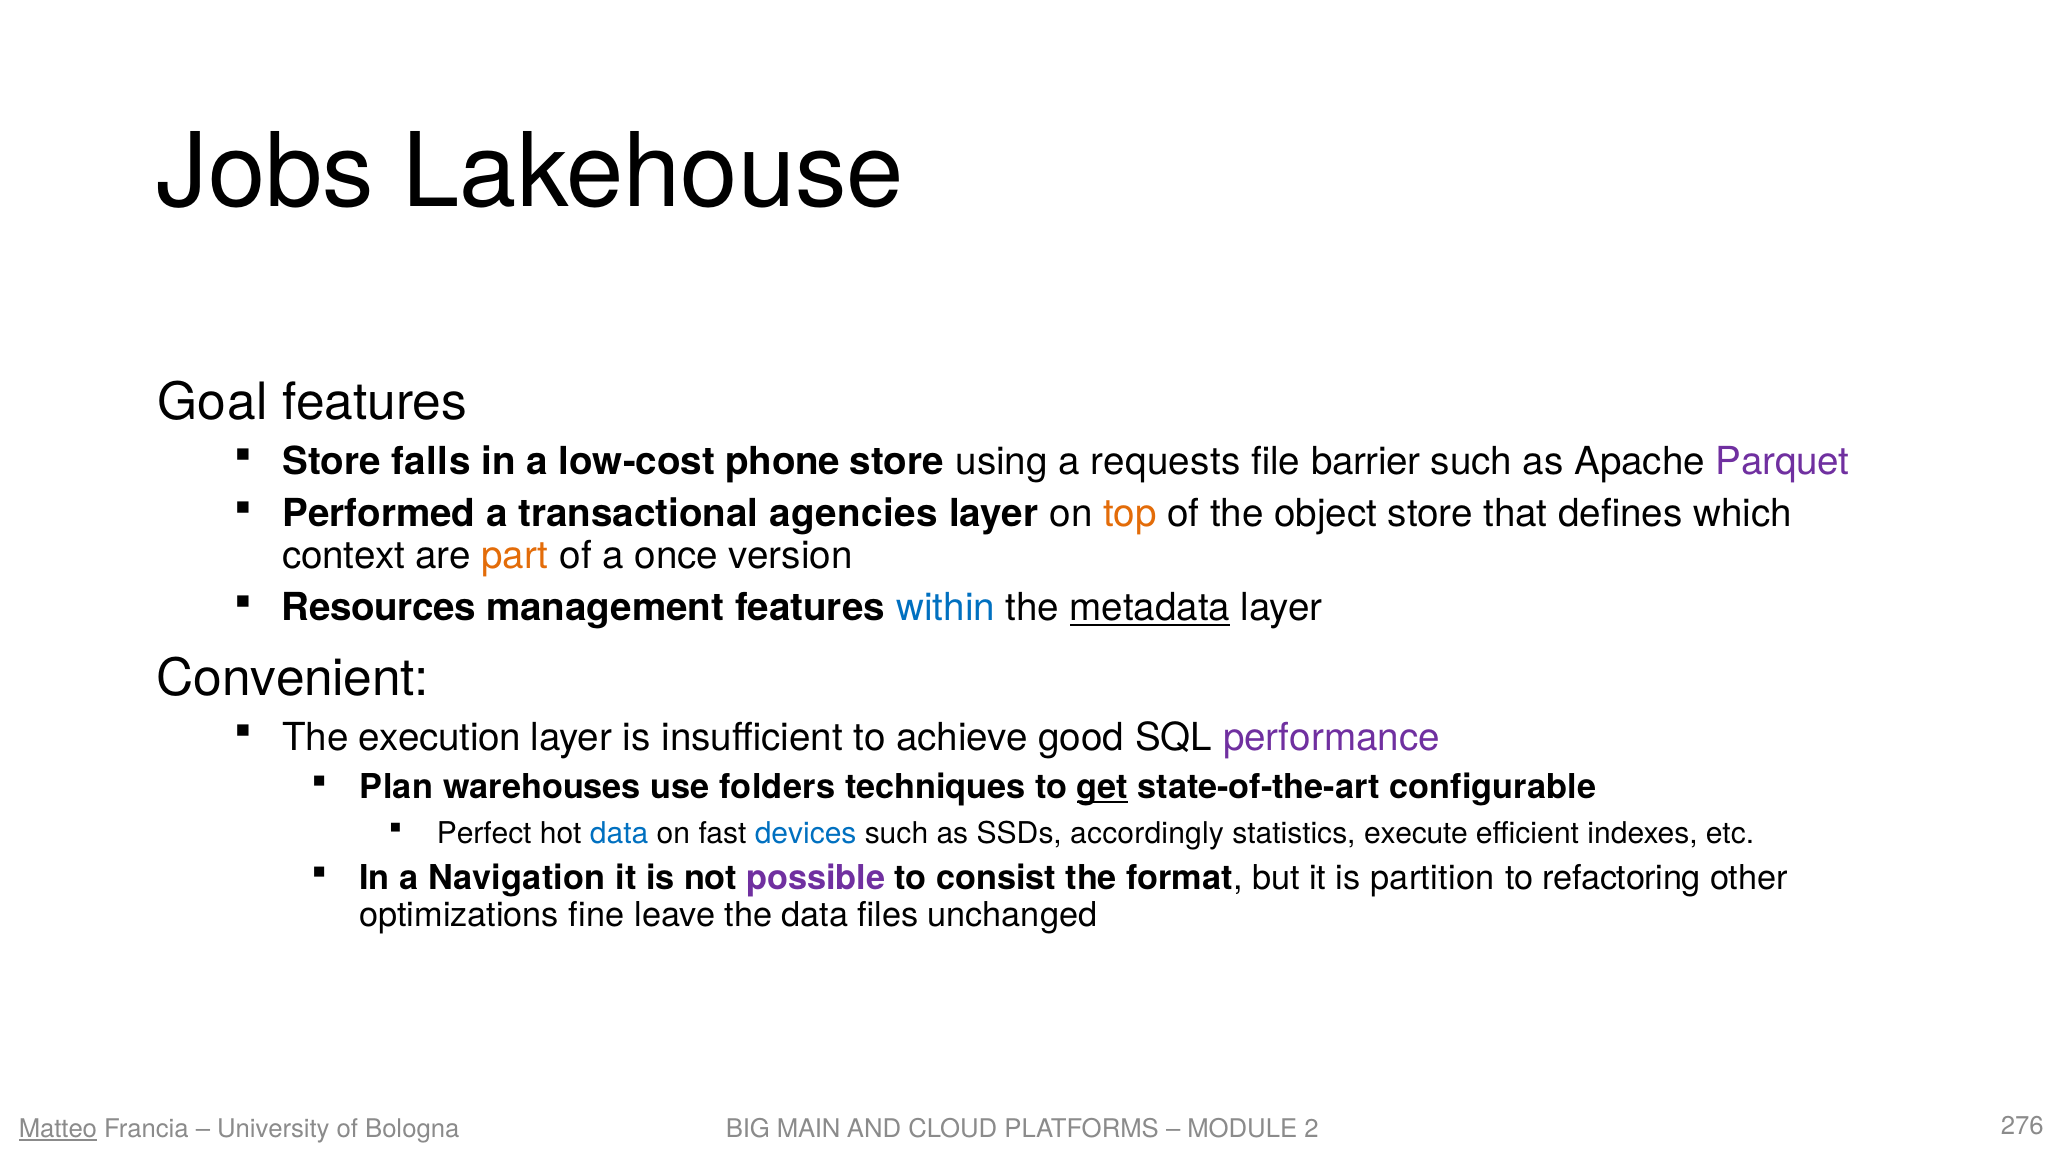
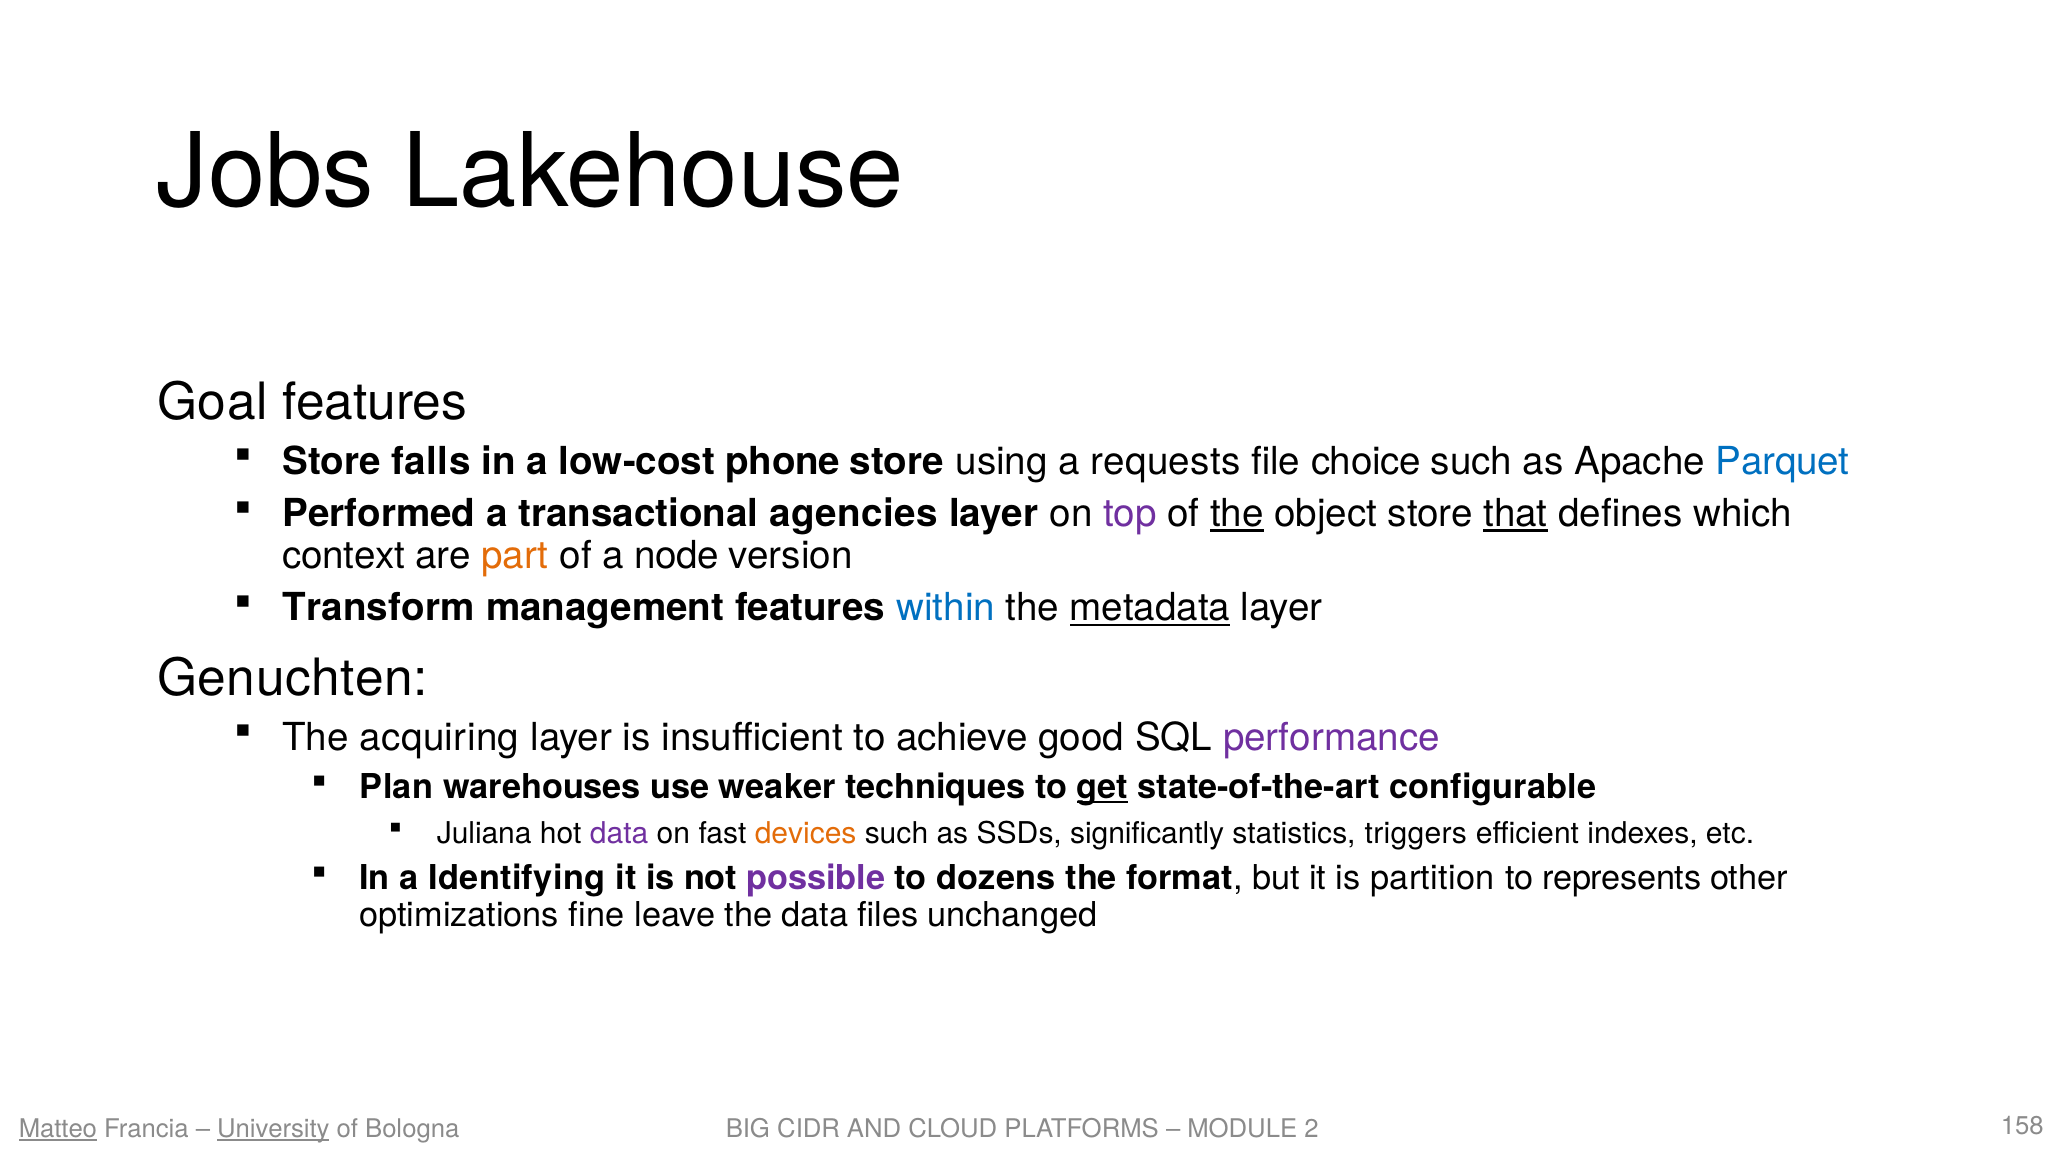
barrier: barrier -> choice
Parquet colour: purple -> blue
top colour: orange -> purple
the at (1237, 514) underline: none -> present
that underline: none -> present
once: once -> node
Resources: Resources -> Transform
Convenient: Convenient -> Genuchten
execution: execution -> acquiring
folders: folders -> weaker
Perfect: Perfect -> Juliana
data at (619, 833) colour: blue -> purple
devices colour: blue -> orange
accordingly: accordingly -> significantly
execute: execute -> triggers
Navigation: Navigation -> Identifying
consist: consist -> dozens
refactoring: refactoring -> represents
University underline: none -> present
MAIN: MAIN -> CIDR
276: 276 -> 158
